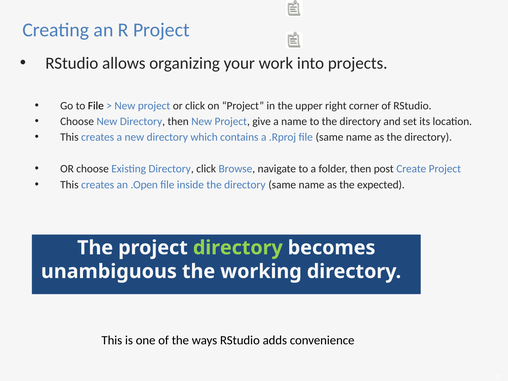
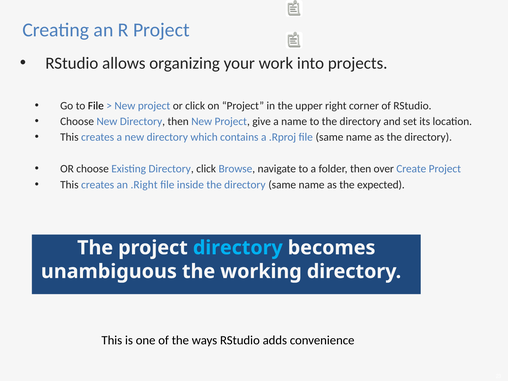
post: post -> over
.Open: .Open -> .Right
directory at (238, 248) colour: light green -> light blue
